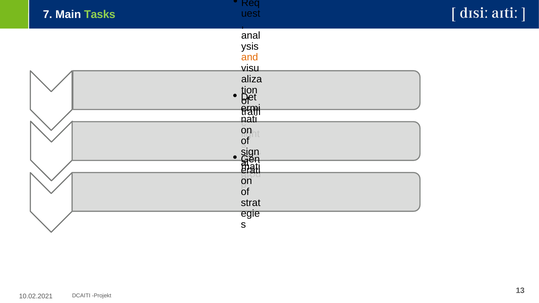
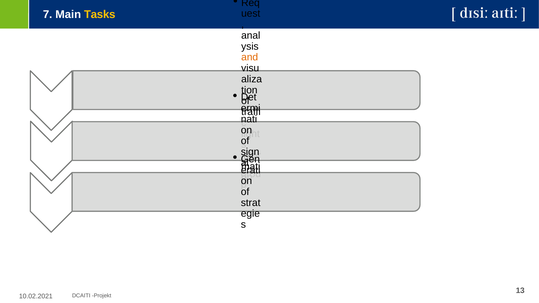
Tasks colour: light green -> yellow
